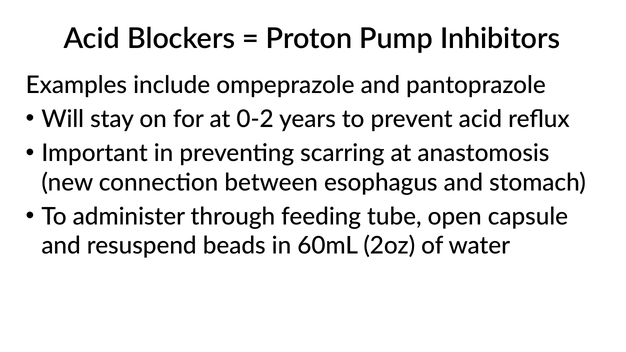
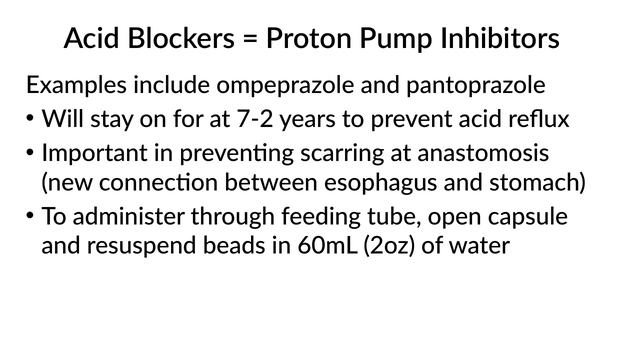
0-2: 0-2 -> 7-2
